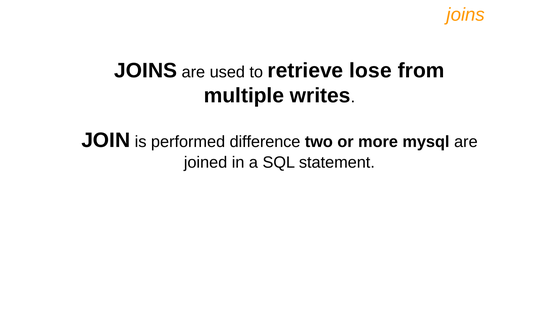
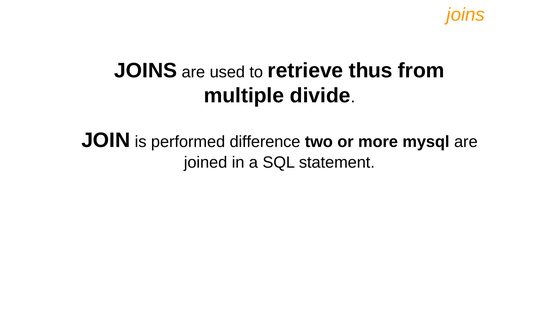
lose: lose -> thus
writes: writes -> divide
